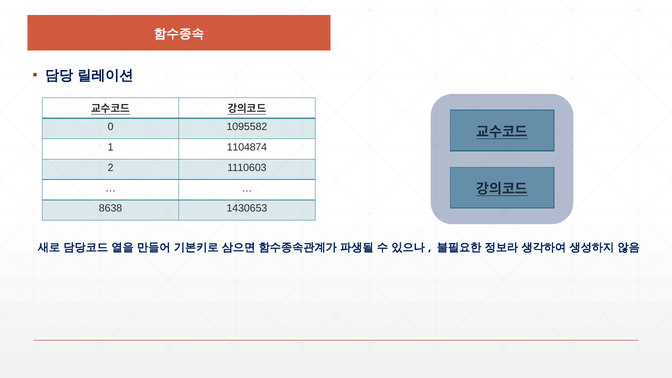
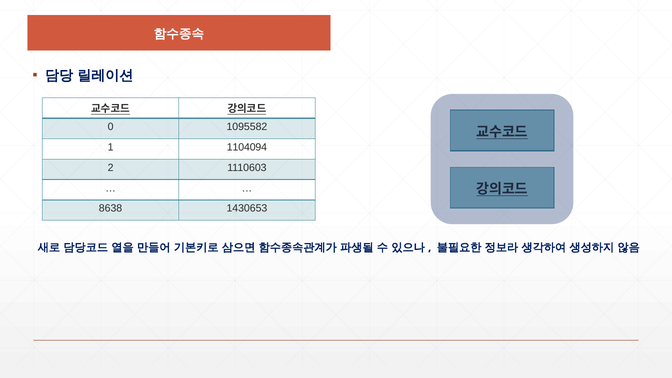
1104874: 1104874 -> 1104094
